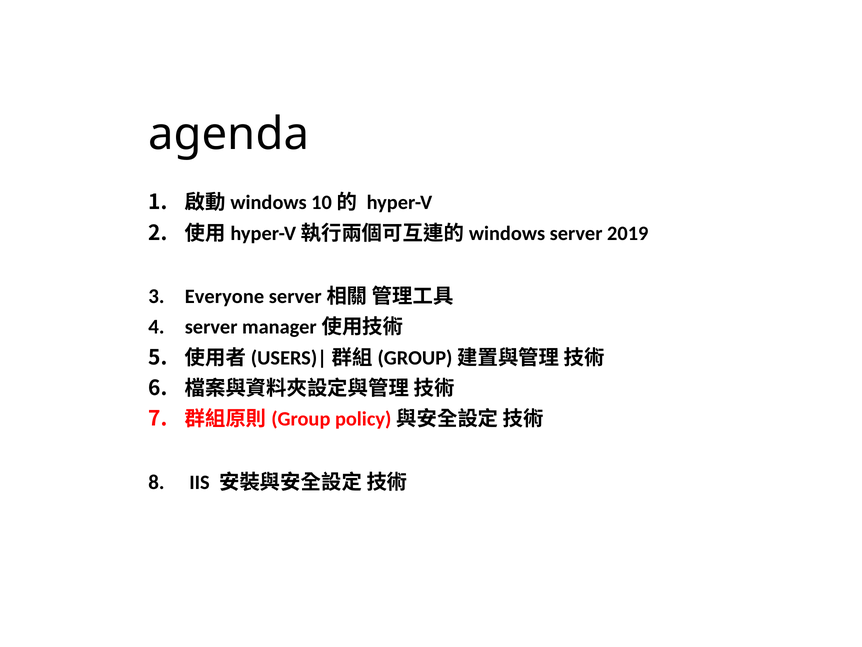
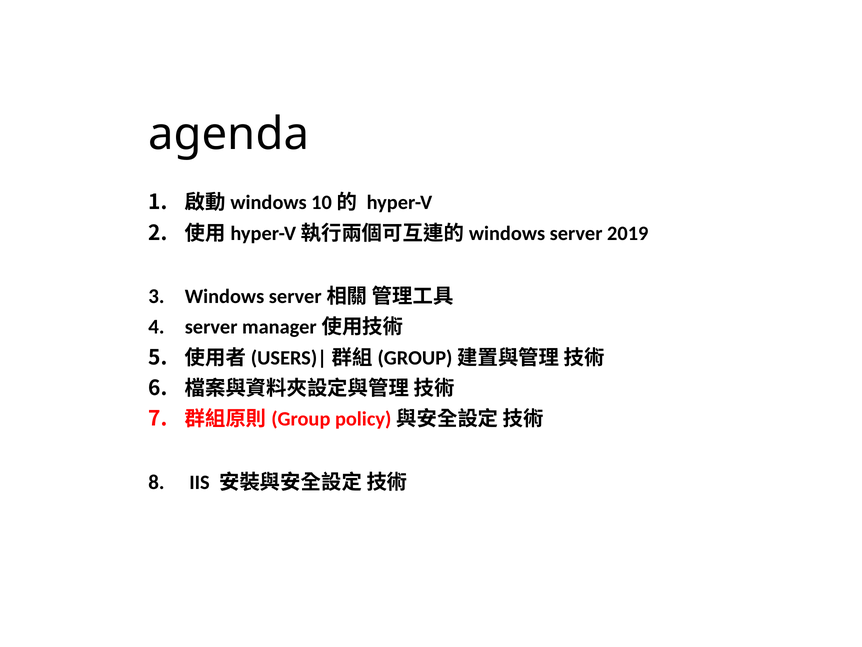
Everyone: Everyone -> Windows
